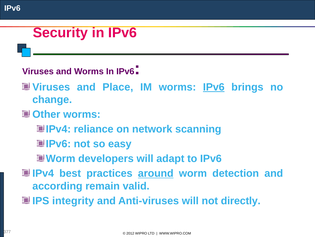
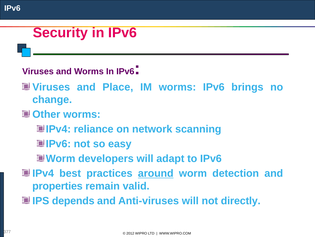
IPv6 at (214, 87) underline: present -> none
according: according -> properties
integrity: integrity -> depends
